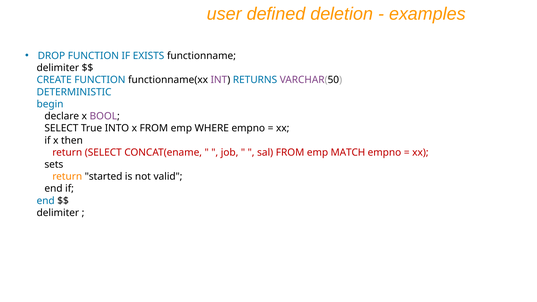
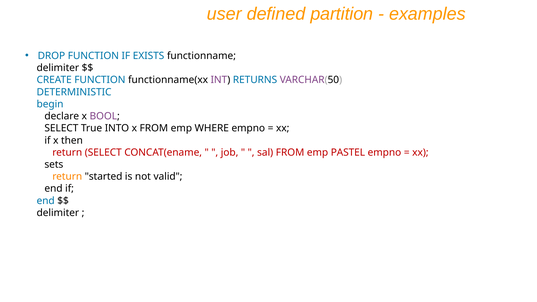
deletion: deletion -> partition
MATCH: MATCH -> PASTEL
